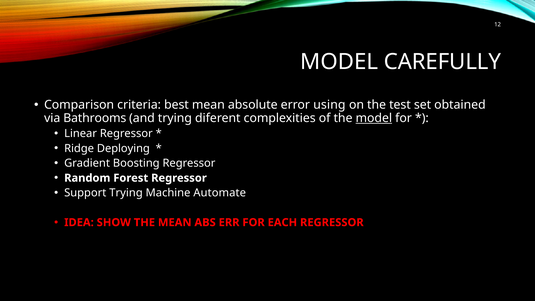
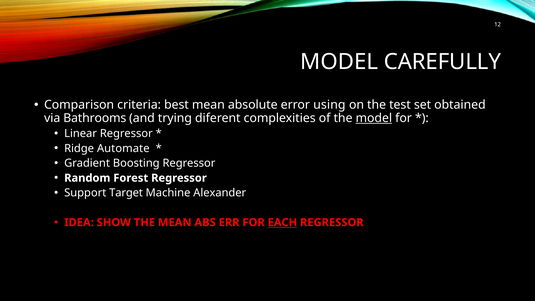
Deploying: Deploying -> Automate
Support Trying: Trying -> Target
Automate: Automate -> Alexander
EACH underline: none -> present
